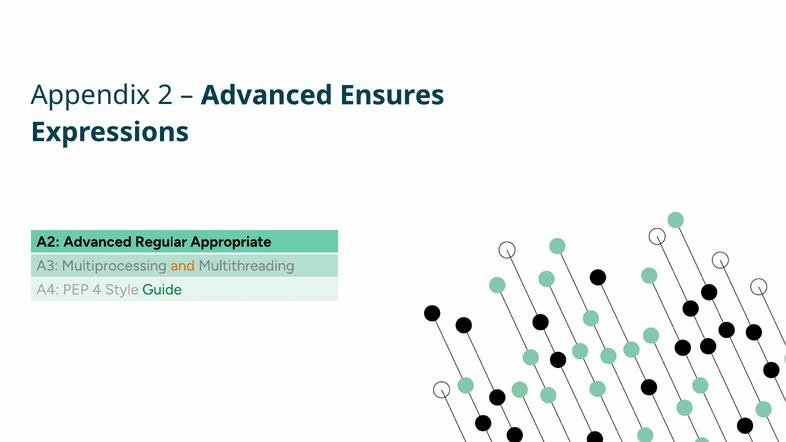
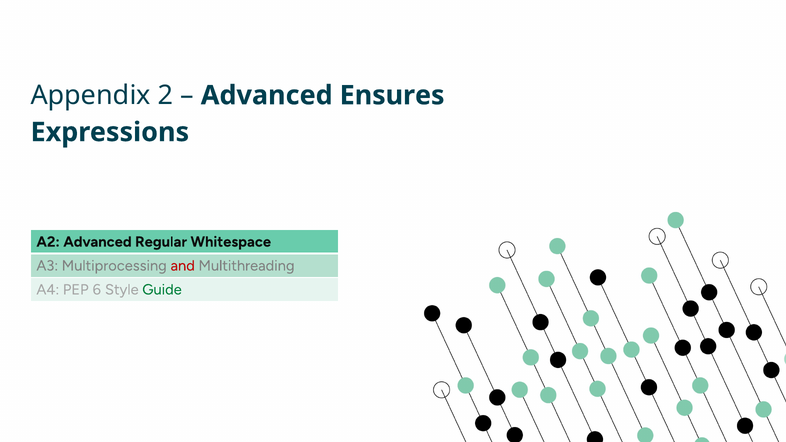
Appropriate: Appropriate -> Whitespace
and colour: orange -> red
4: 4 -> 6
